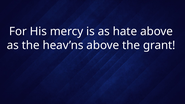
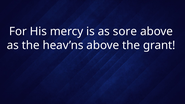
hate: hate -> sore
